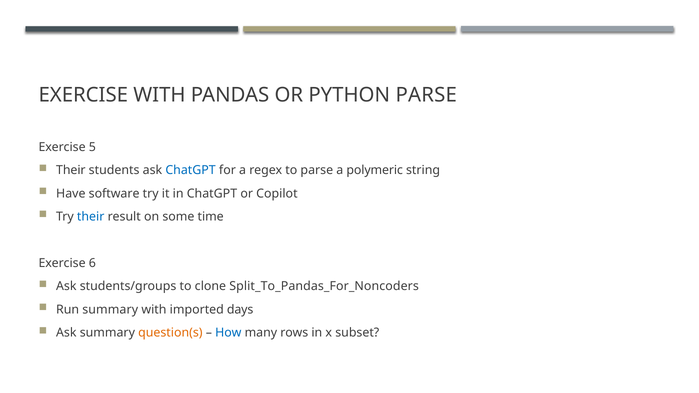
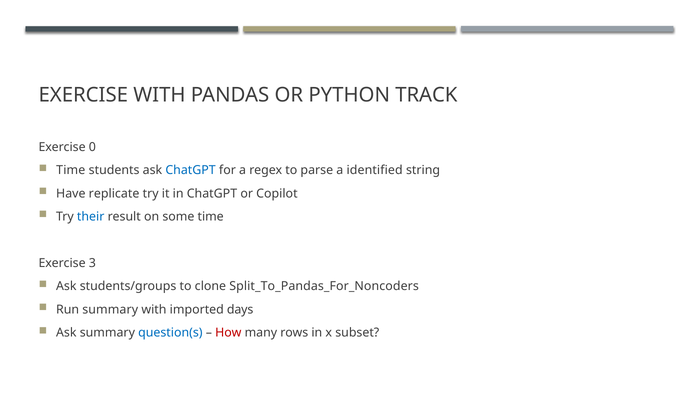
PYTHON PARSE: PARSE -> TRACK
5: 5 -> 0
Their at (71, 170): Their -> Time
polymeric: polymeric -> identified
software: software -> replicate
6: 6 -> 3
question(s colour: orange -> blue
How colour: blue -> red
